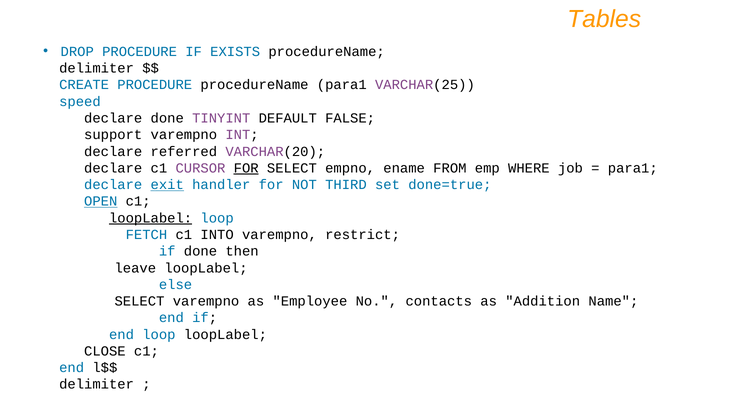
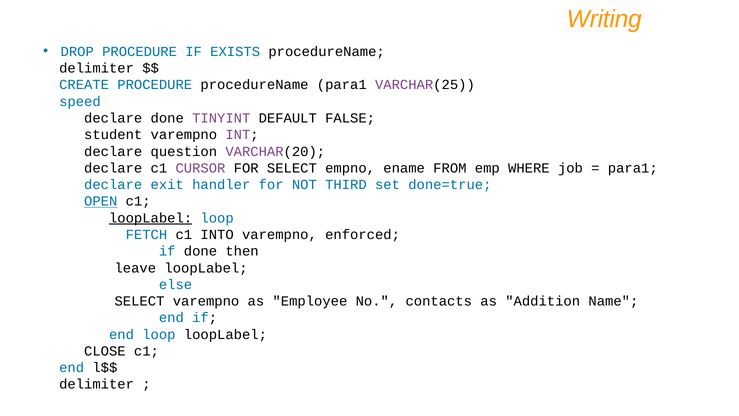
Tables: Tables -> Writing
support: support -> student
referred: referred -> question
FOR at (246, 168) underline: present -> none
exit underline: present -> none
restrict: restrict -> enforced
